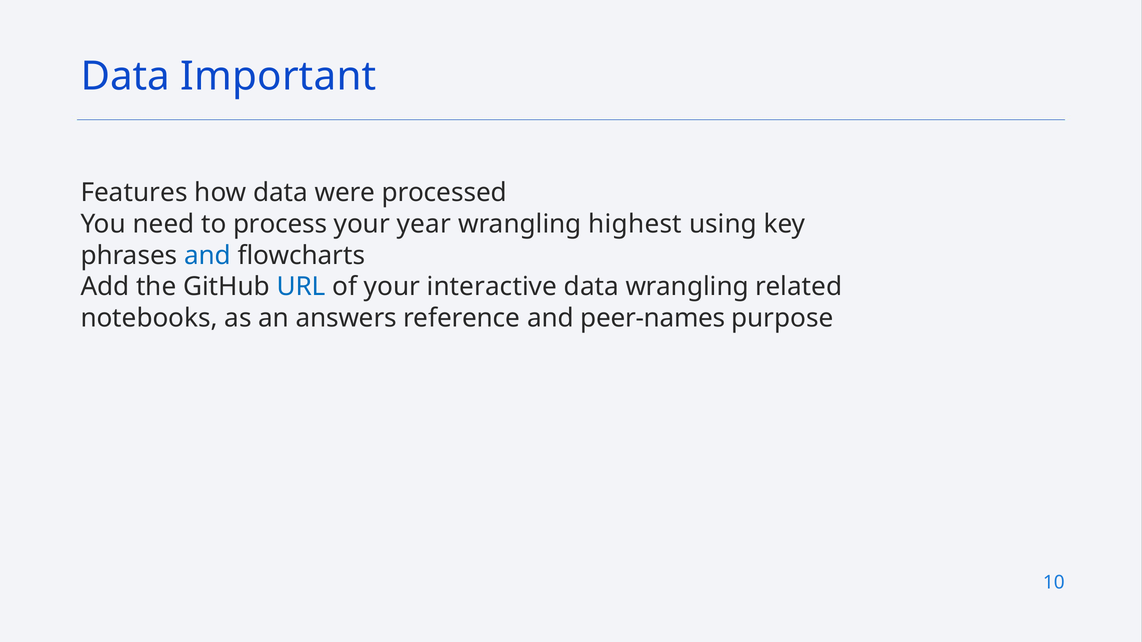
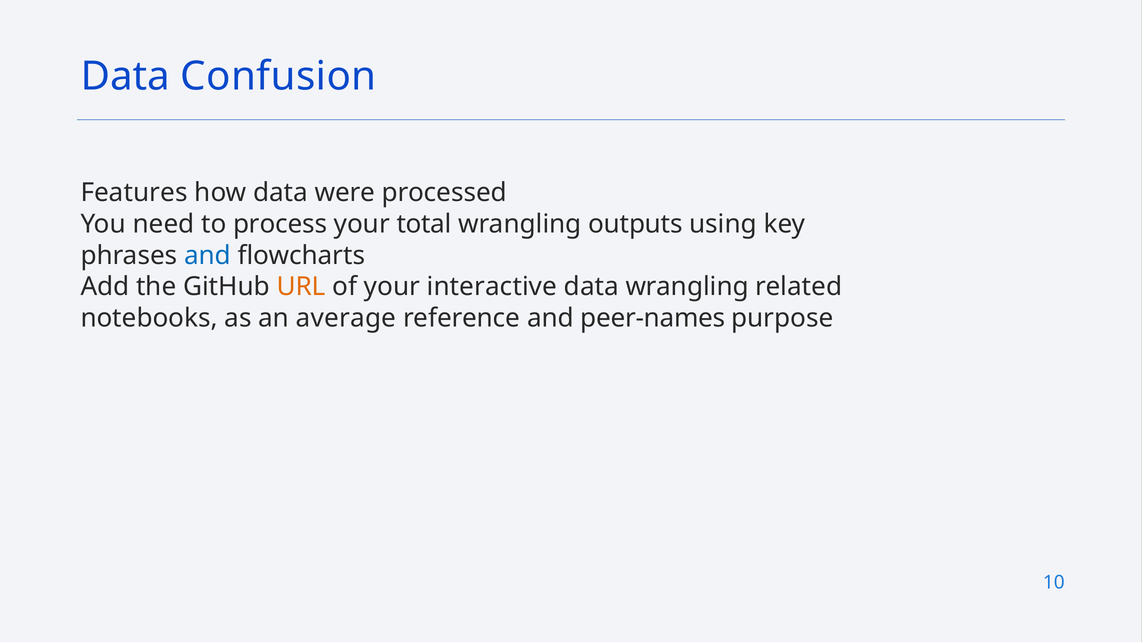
Important: Important -> Confusion
year: year -> total
highest: highest -> outputs
URL colour: blue -> orange
answers: answers -> average
